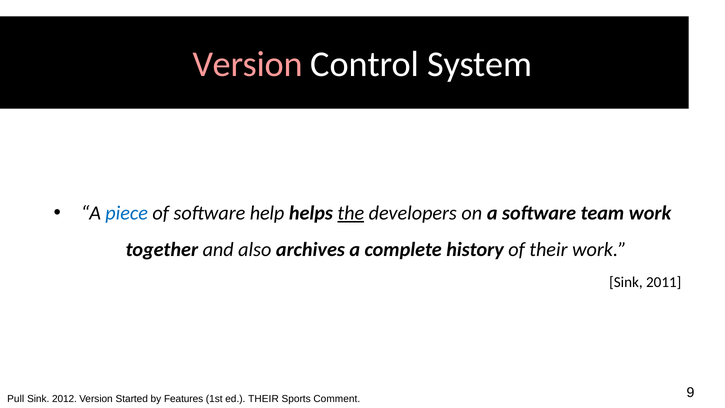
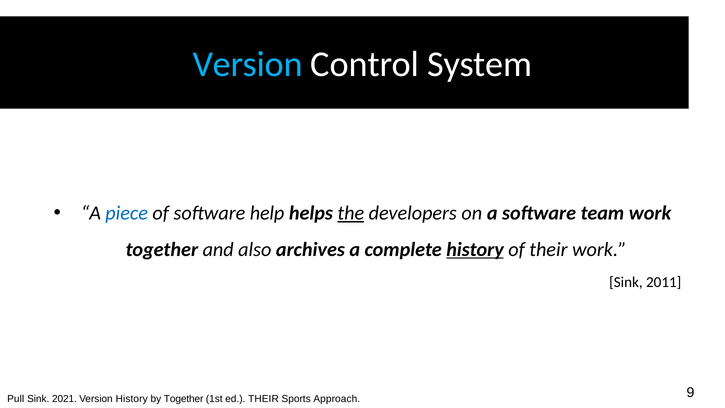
Version at (248, 64) colour: pink -> light blue
history at (475, 249) underline: none -> present
2012: 2012 -> 2021
Version Started: Started -> History
by Features: Features -> Together
Comment: Comment -> Approach
